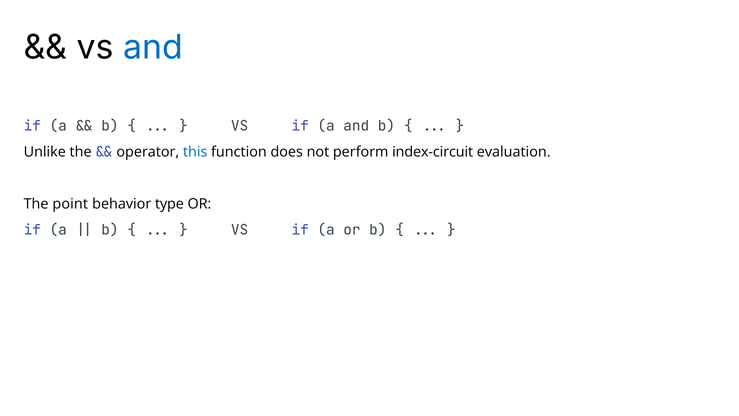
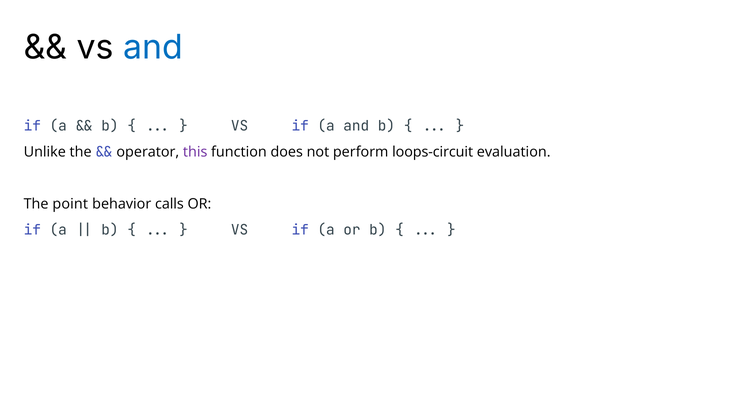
this colour: blue -> purple
index-circuit: index-circuit -> loops-circuit
type: type -> calls
